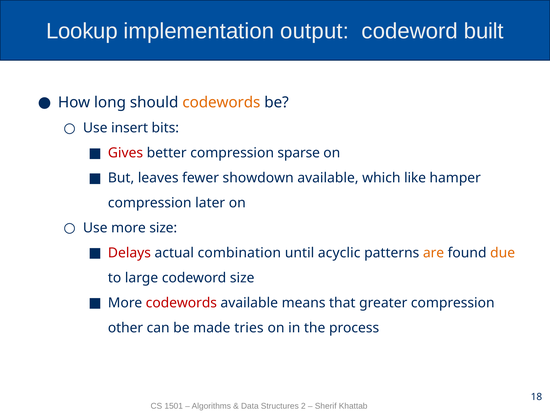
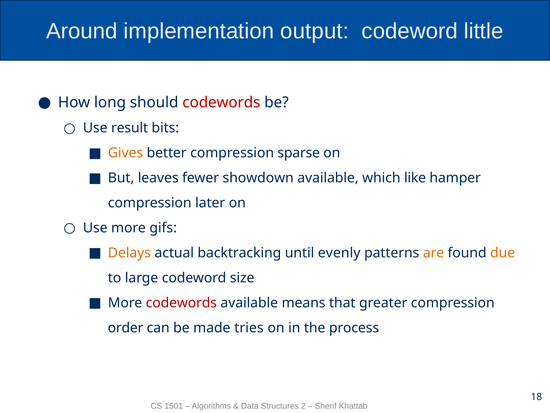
Lookup: Lookup -> Around
built: built -> little
codewords at (221, 102) colour: orange -> red
insert: insert -> result
Gives colour: red -> orange
more size: size -> gifs
Delays colour: red -> orange
combination: combination -> backtracking
acyclic: acyclic -> evenly
other: other -> order
